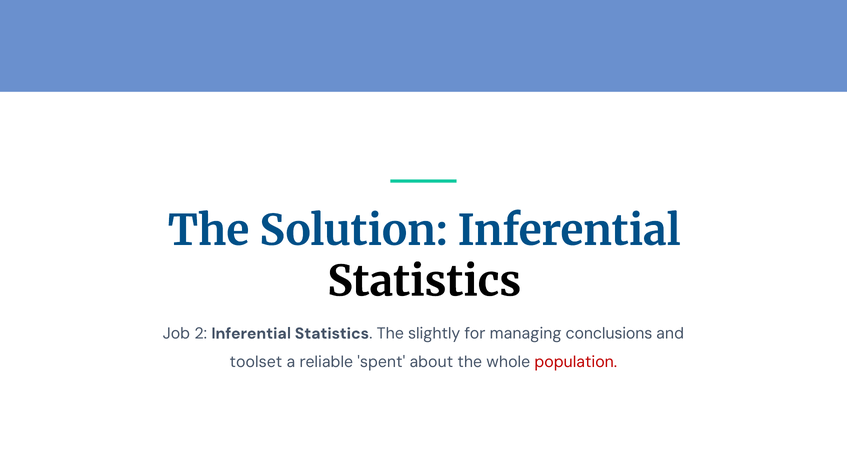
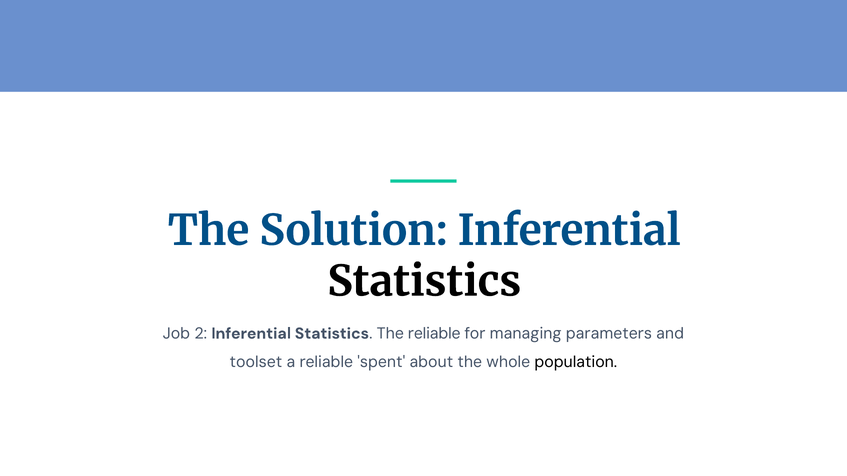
The slightly: slightly -> reliable
conclusions: conclusions -> parameters
population colour: red -> black
